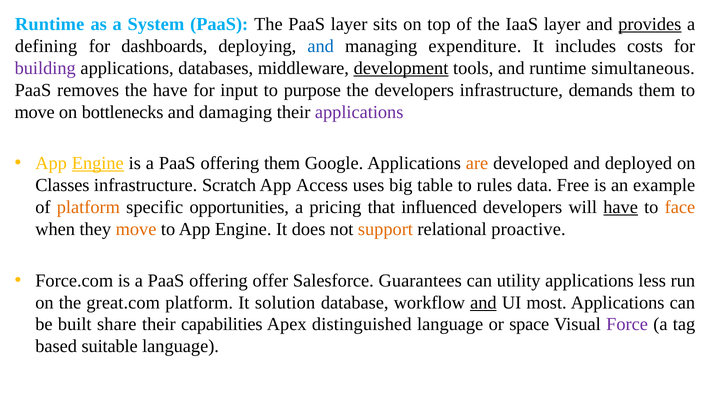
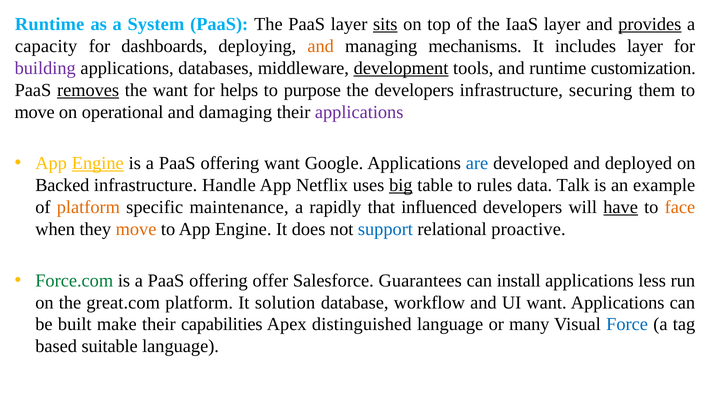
sits underline: none -> present
defining: defining -> capacity
and at (321, 46) colour: blue -> orange
expenditure: expenditure -> mechanisms
includes costs: costs -> layer
simultaneous: simultaneous -> customization
removes underline: none -> present
the have: have -> want
input: input -> helps
demands: demands -> securing
bottlenecks: bottlenecks -> operational
offering them: them -> want
are colour: orange -> blue
Classes: Classes -> Backed
Scratch: Scratch -> Handle
Access: Access -> Netflix
big underline: none -> present
Free: Free -> Talk
opportunities: opportunities -> maintenance
pricing: pricing -> rapidly
support colour: orange -> blue
Force.com colour: black -> green
utility: utility -> install
and at (483, 303) underline: present -> none
UI most: most -> want
share: share -> make
space: space -> many
Force colour: purple -> blue
